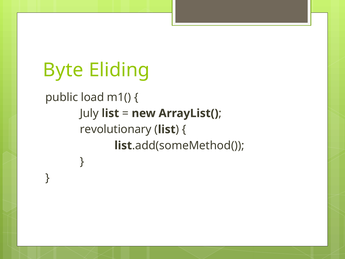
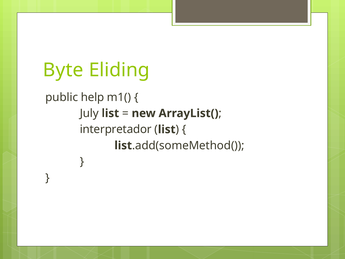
load: load -> help
revolutionary: revolutionary -> interpretador
